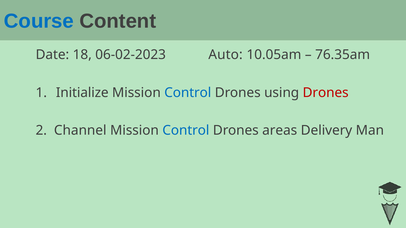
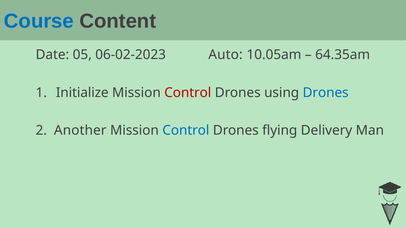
18: 18 -> 05
76.35am: 76.35am -> 64.35am
Control at (188, 93) colour: blue -> red
Drones at (326, 93) colour: red -> blue
Channel: Channel -> Another
areas: areas -> flying
